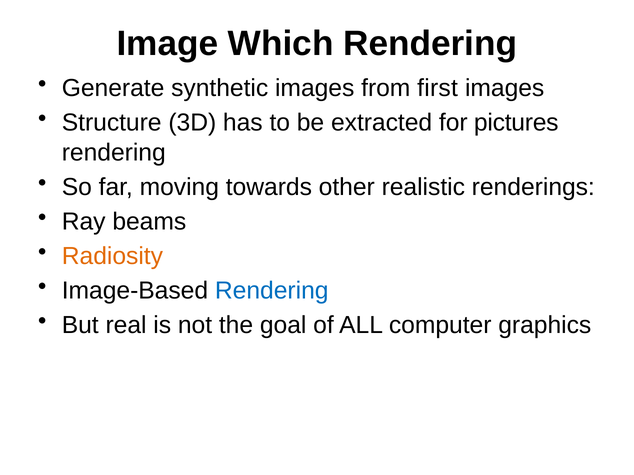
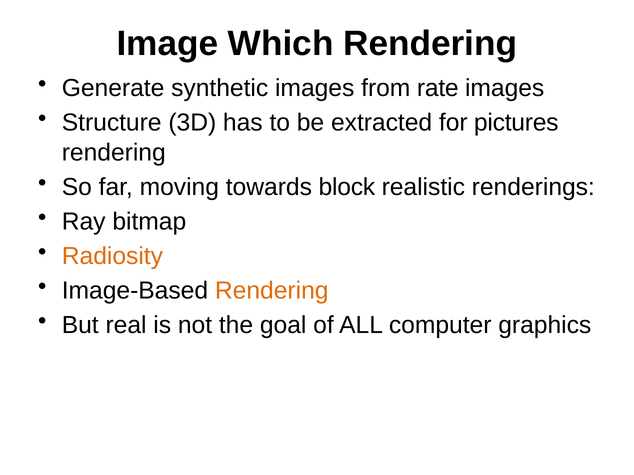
first: first -> rate
other: other -> block
beams: beams -> bitmap
Rendering at (272, 291) colour: blue -> orange
